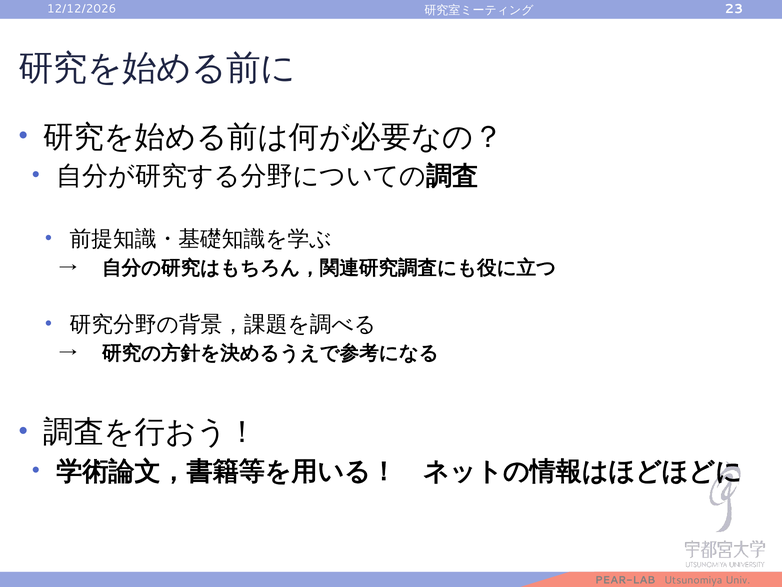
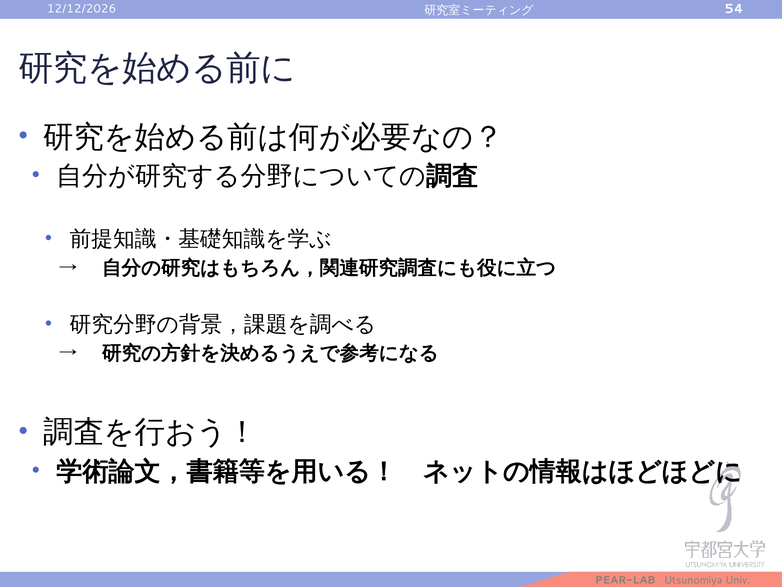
23: 23 -> 54
